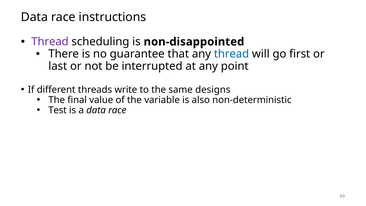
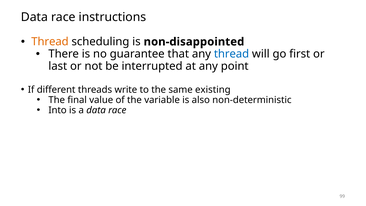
Thread at (50, 42) colour: purple -> orange
designs: designs -> existing
Test: Test -> Into
